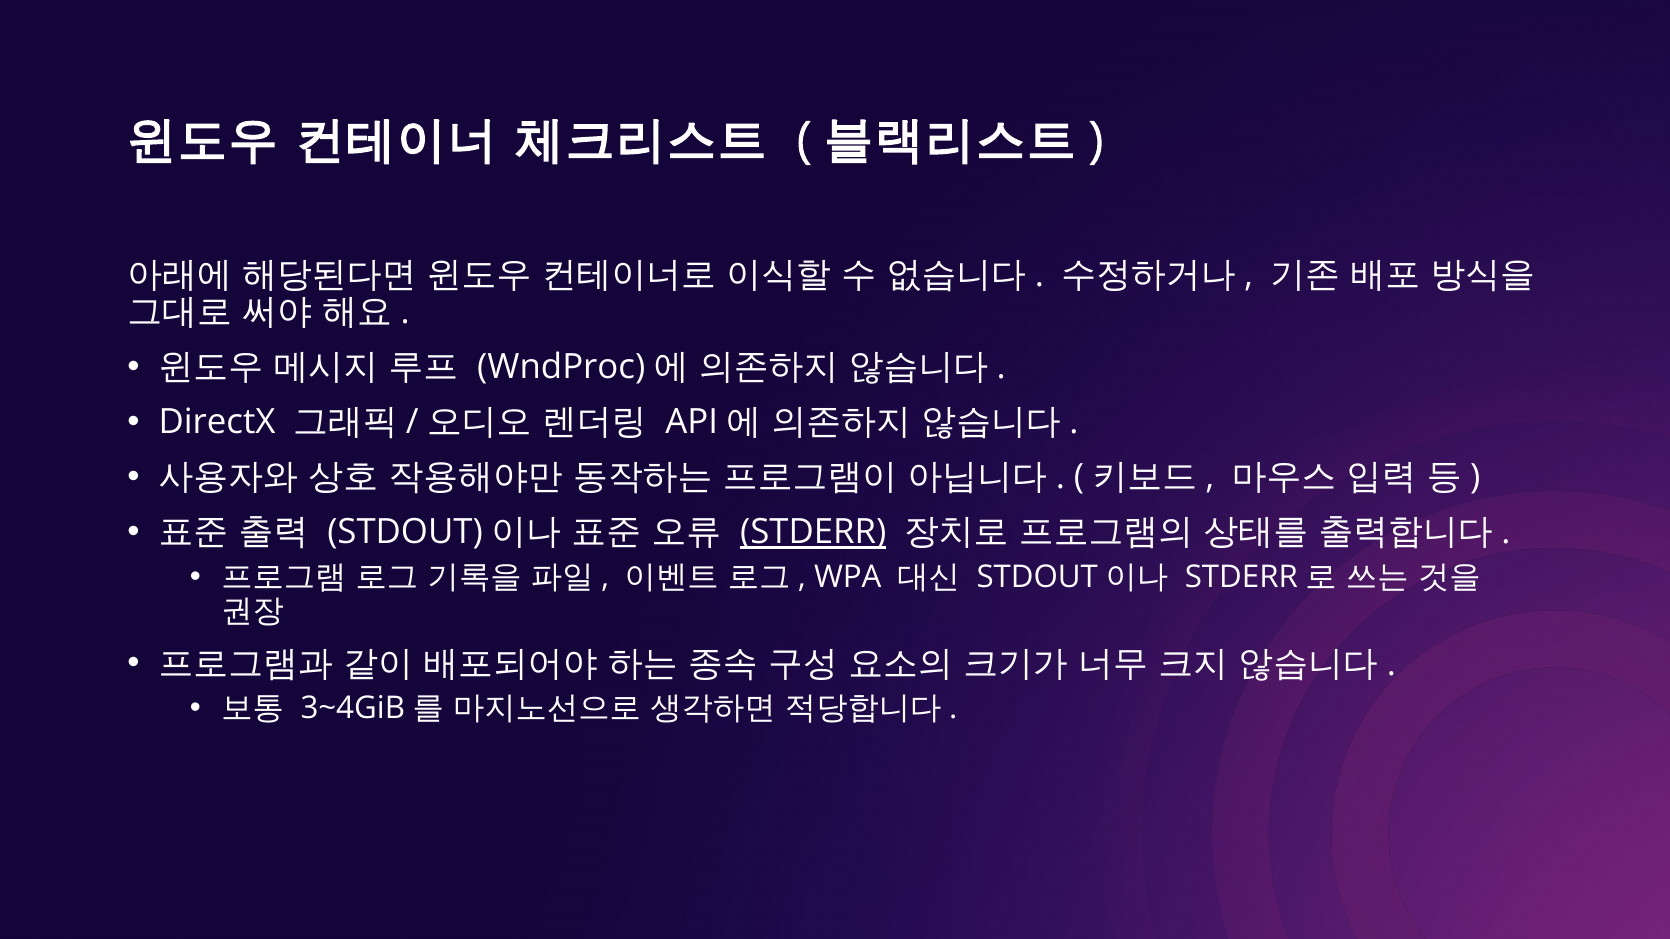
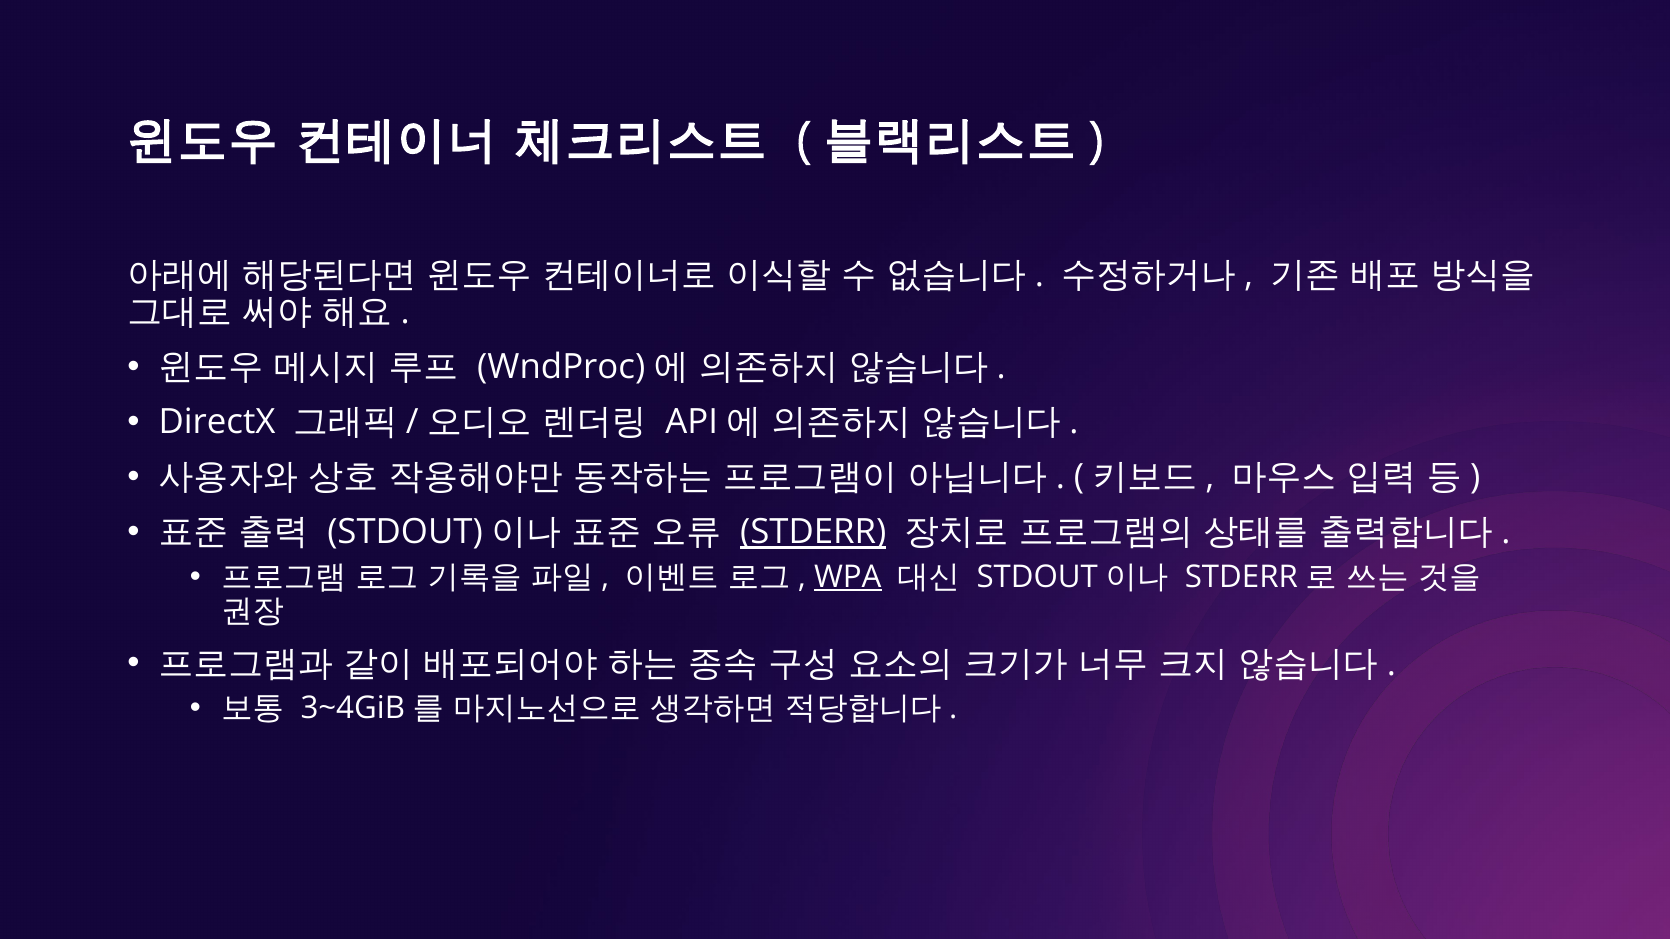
WPA underline: none -> present
